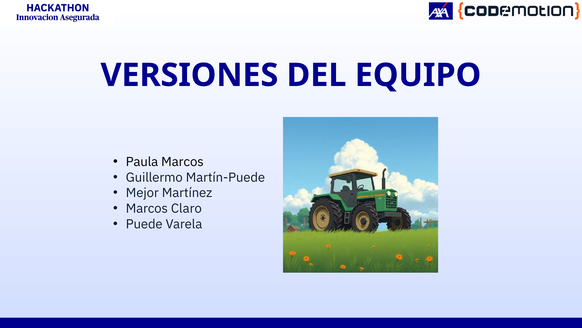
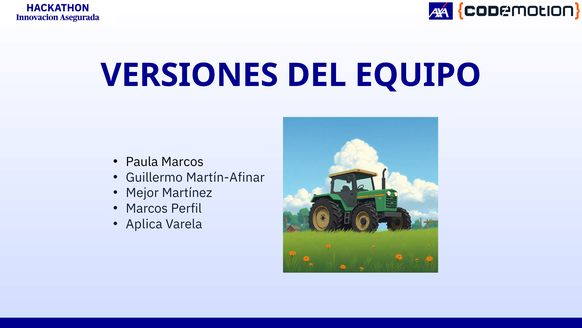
Martín-Puede: Martín-Puede -> Martín-Afinar
Claro: Claro -> Perfil
Puede: Puede -> Aplica
